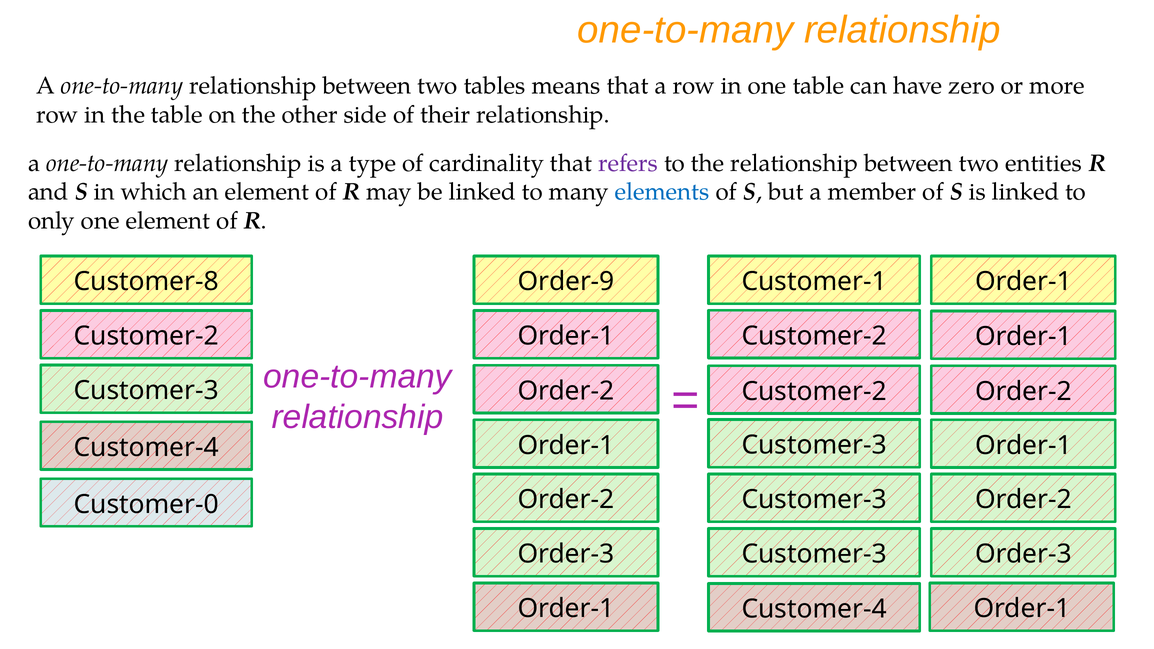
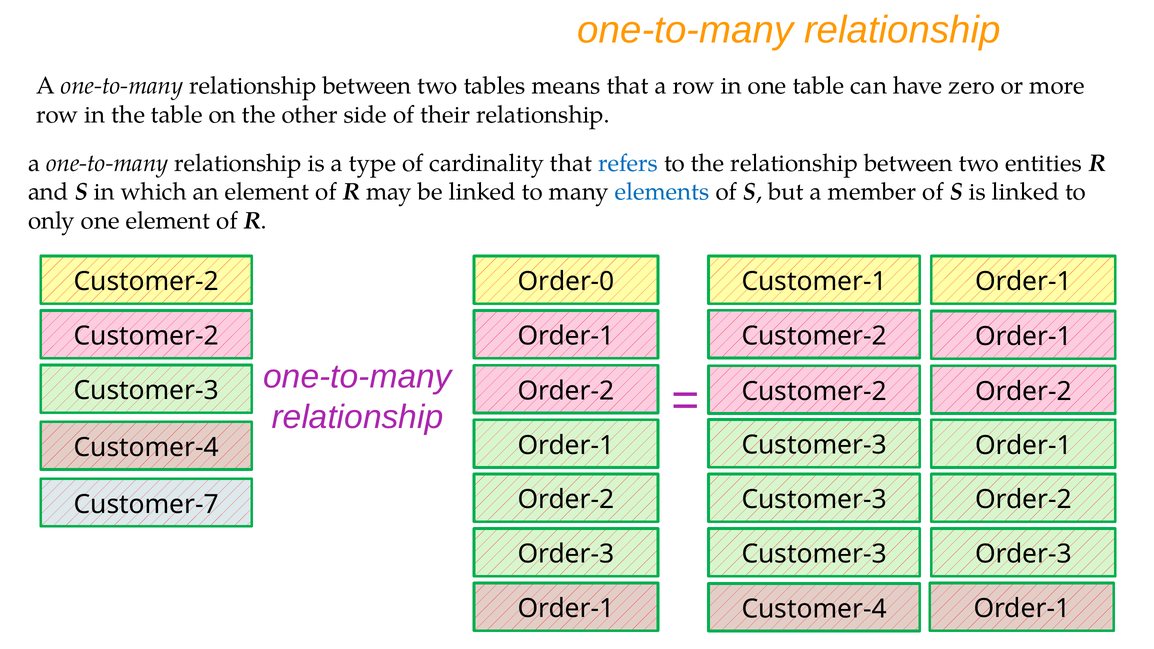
refers colour: purple -> blue
Customer-8 at (146, 282): Customer-8 -> Customer-2
Order-9: Order-9 -> Order-0
Customer-0: Customer-0 -> Customer-7
